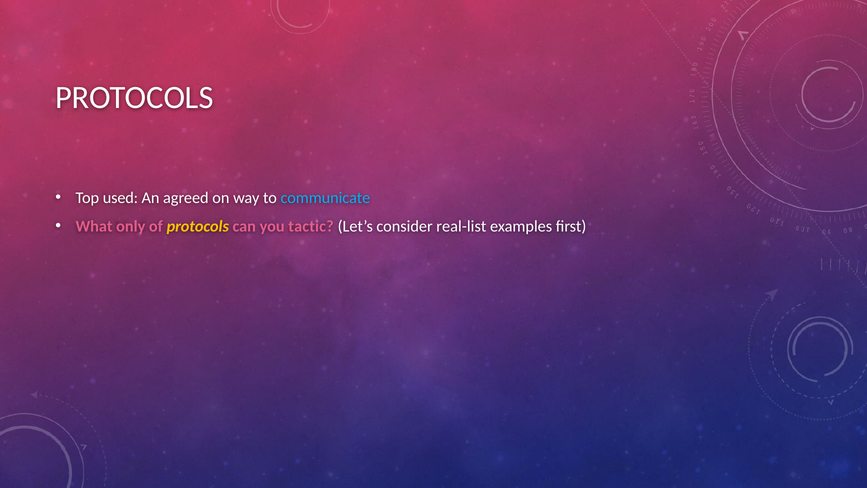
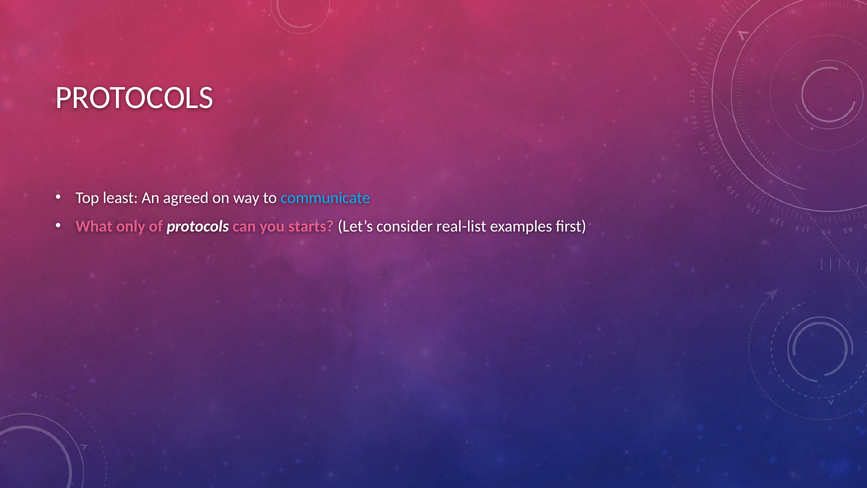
used: used -> least
protocols at (198, 226) colour: yellow -> white
tactic: tactic -> starts
